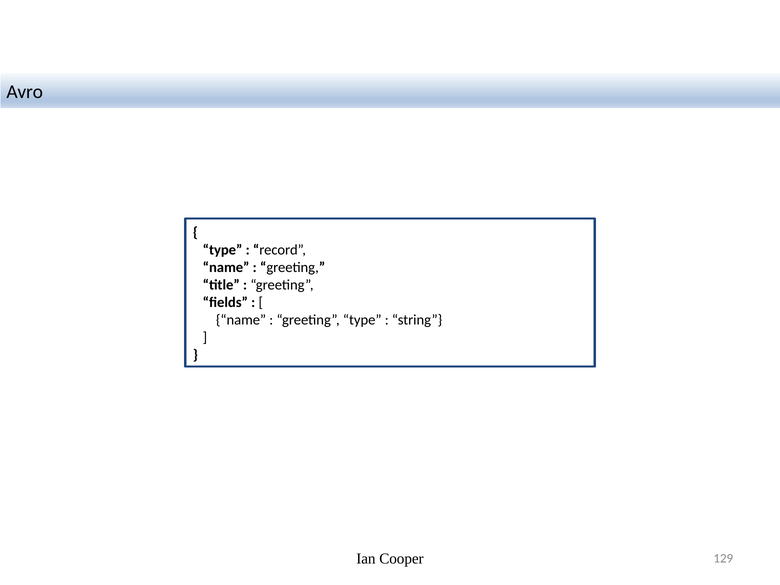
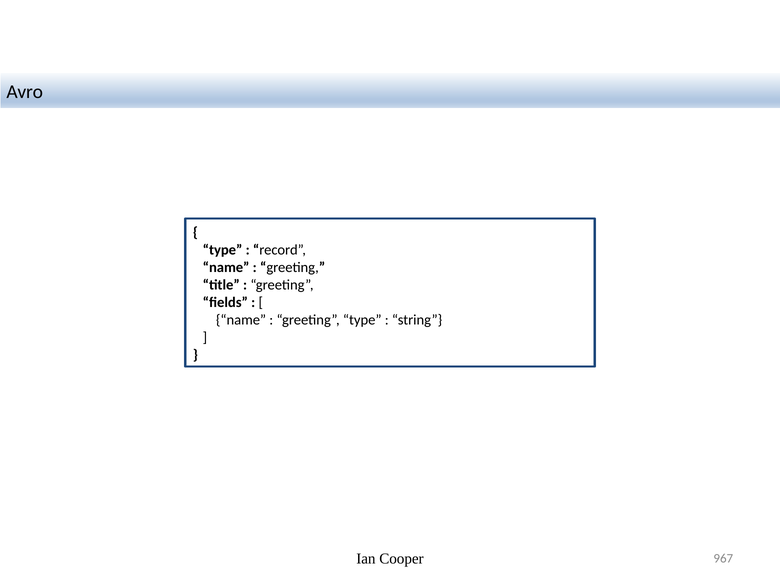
129: 129 -> 967
